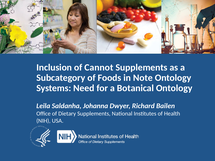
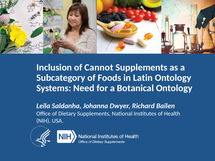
Note: Note -> Latin
